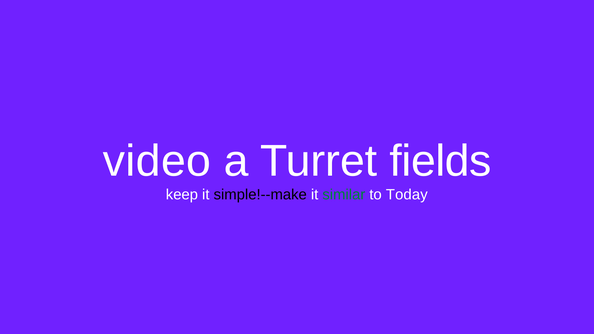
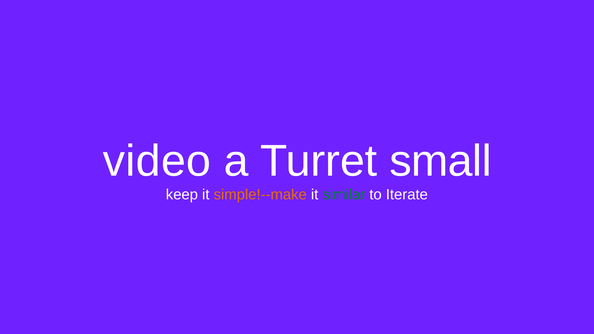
fields: fields -> small
simple!--make colour: black -> orange
Today: Today -> Iterate
